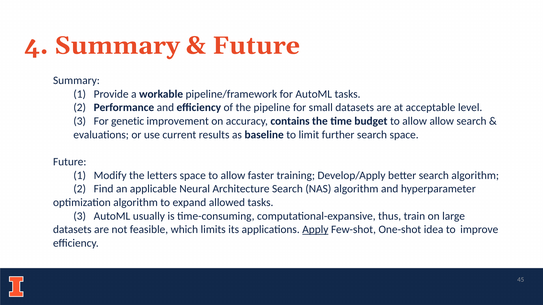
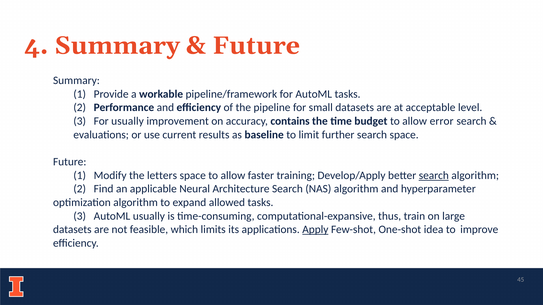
For genetic: genetic -> usually
allow allow: allow -> error
search at (434, 176) underline: none -> present
